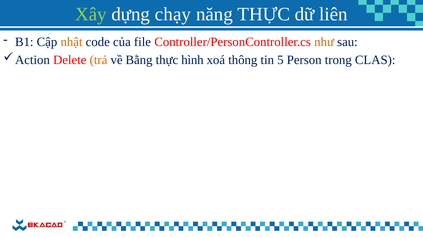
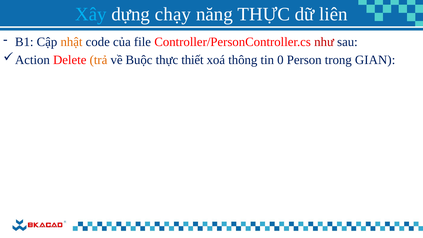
Xây colour: light green -> light blue
như colour: orange -> red
Bằng: Bằng -> Buộc
hình: hình -> thiết
5: 5 -> 0
CLAS: CLAS -> GIAN
